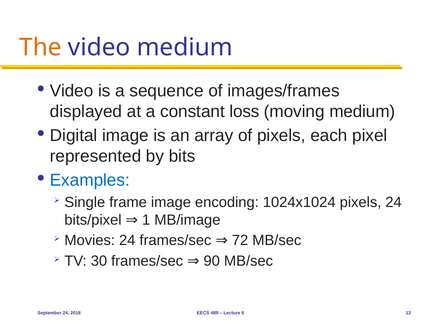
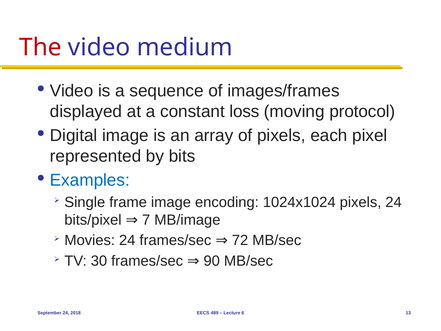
The colour: orange -> red
moving medium: medium -> protocol
1: 1 -> 7
